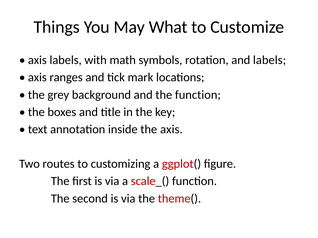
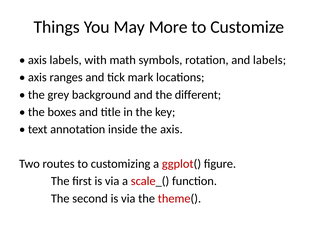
What: What -> More
the function: function -> different
